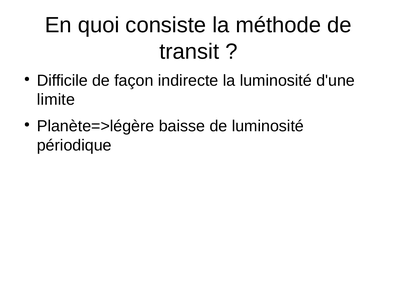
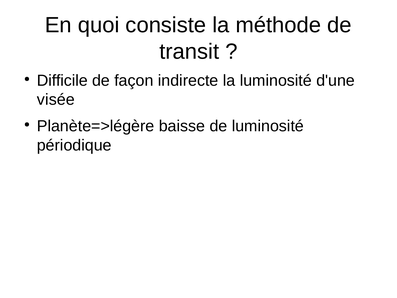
limite: limite -> visée
